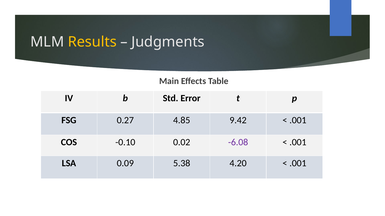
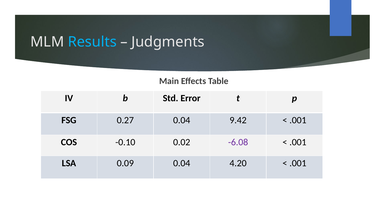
Results colour: yellow -> light blue
0.27 4.85: 4.85 -> 0.04
0.09 5.38: 5.38 -> 0.04
